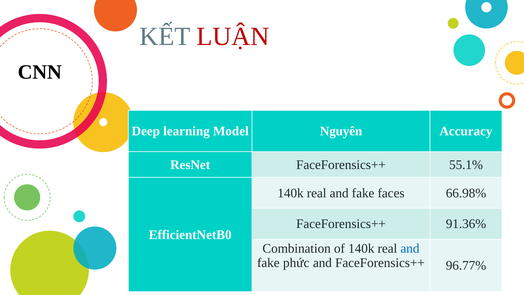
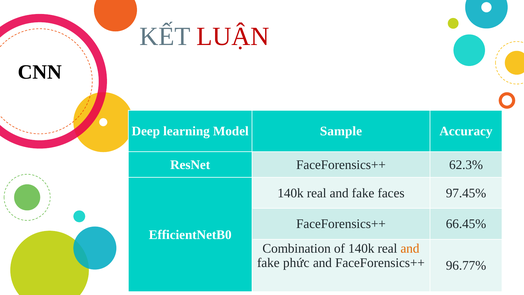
Nguyên: Nguyên -> Sample
55.1%: 55.1% -> 62.3%
66.98%: 66.98% -> 97.45%
91.36%: 91.36% -> 66.45%
and at (410, 248) colour: blue -> orange
